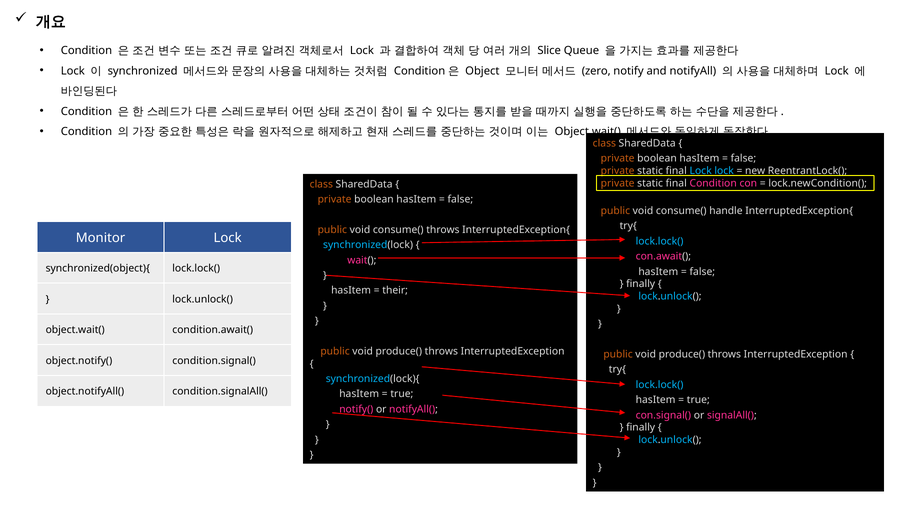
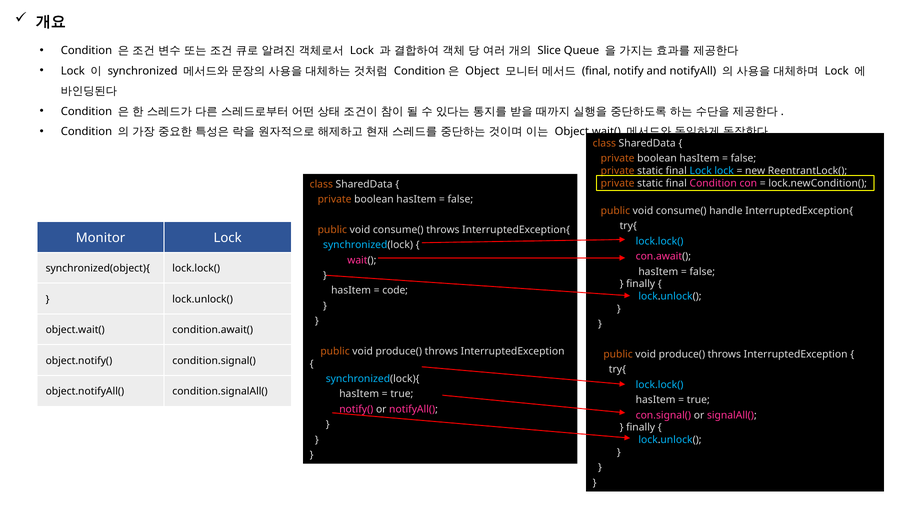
zero at (596, 71): zero -> final
their: their -> code
